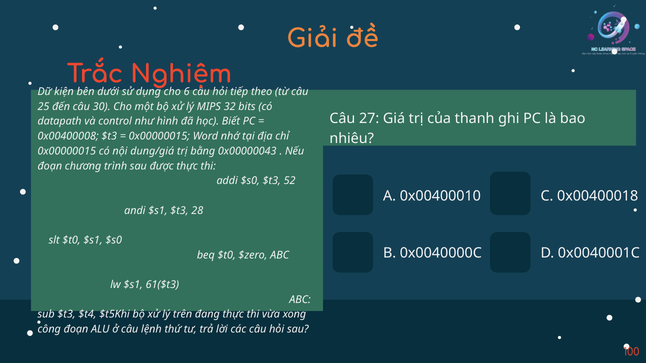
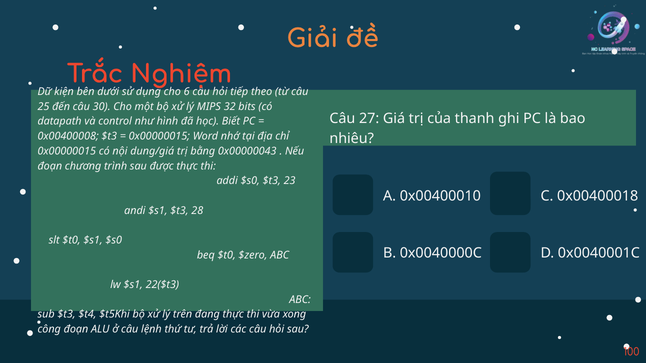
52: 52 -> 23
61($t3: 61($t3 -> 22($t3
